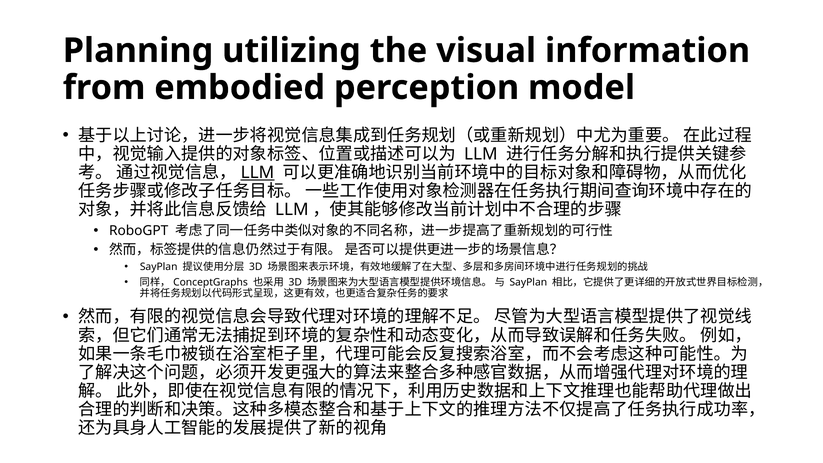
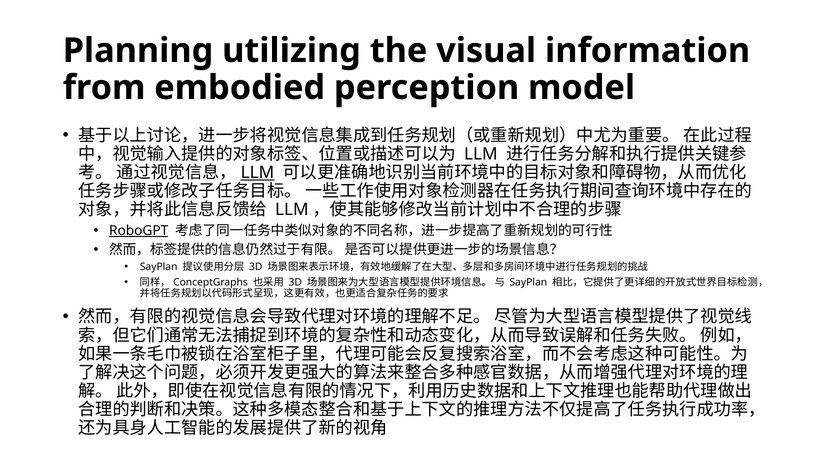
RoboGPT underline: none -> present
